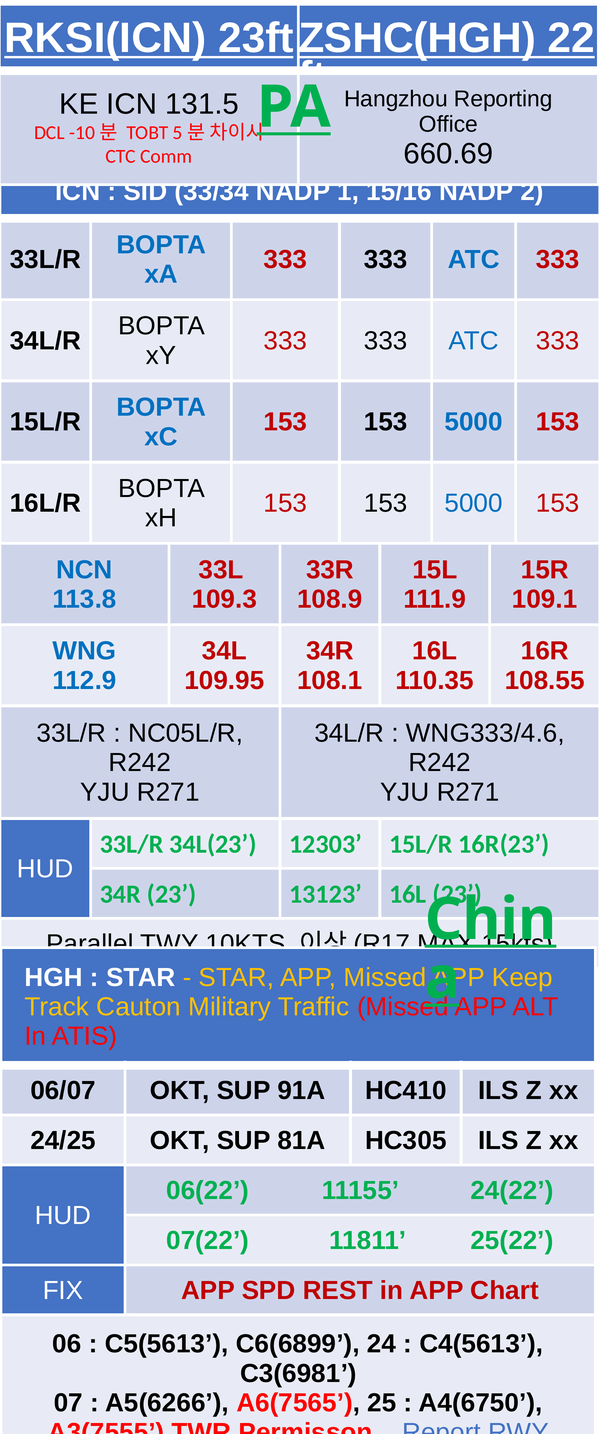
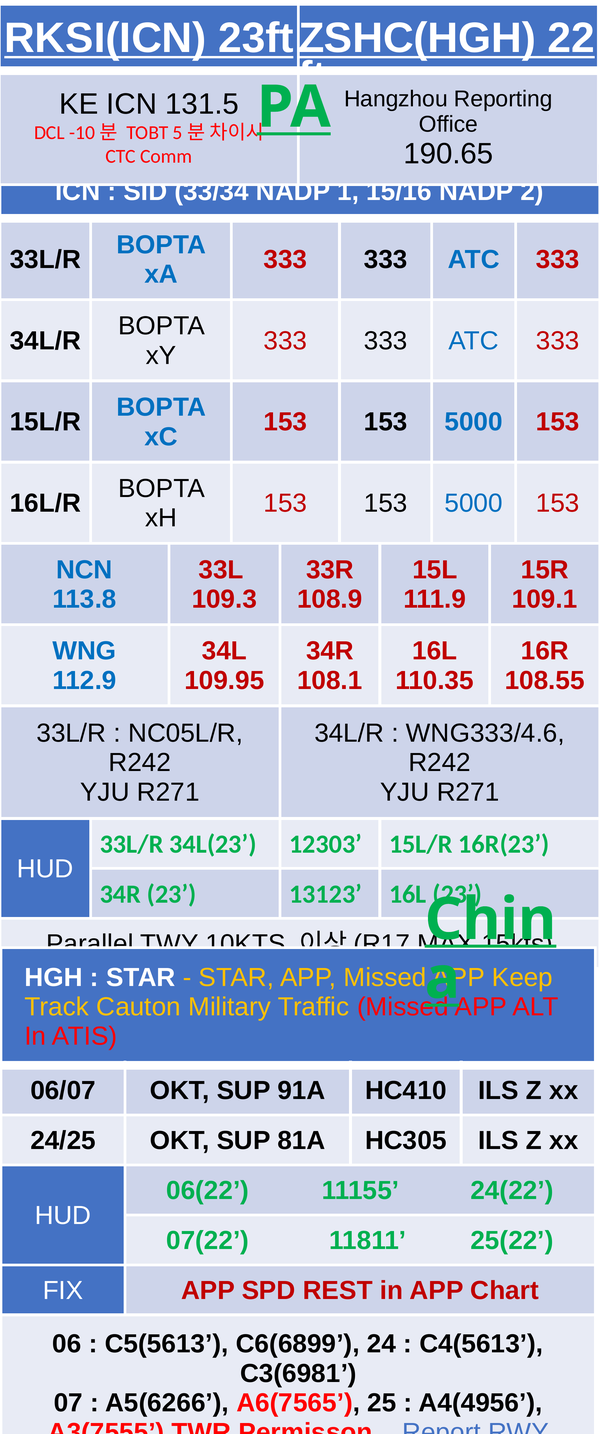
660.69: 660.69 -> 190.65
A4(6750: A4(6750 -> A4(4956
